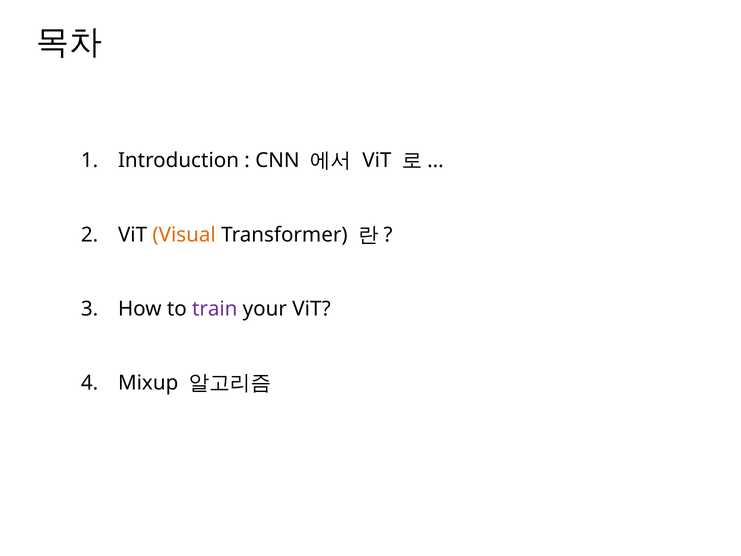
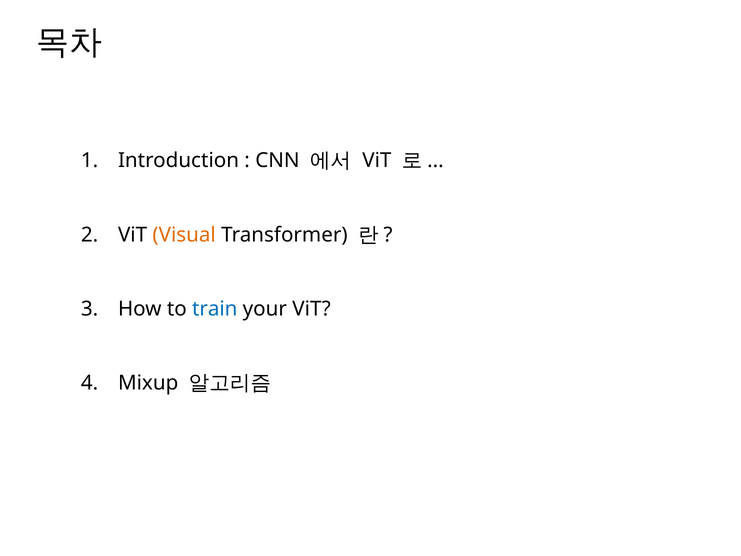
train colour: purple -> blue
